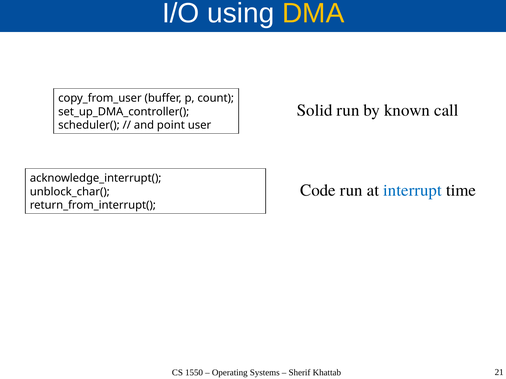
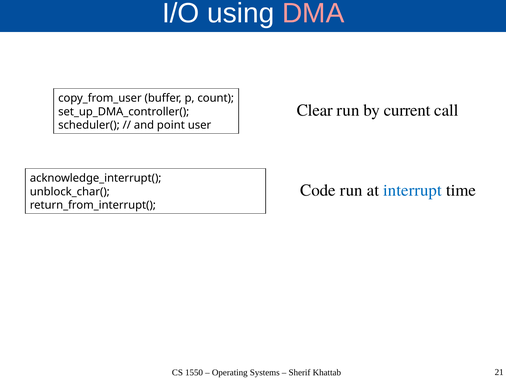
DMA colour: yellow -> pink
Solid: Solid -> Clear
known: known -> current
